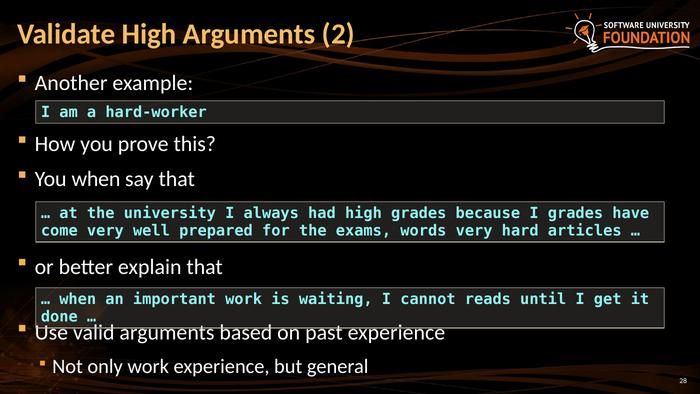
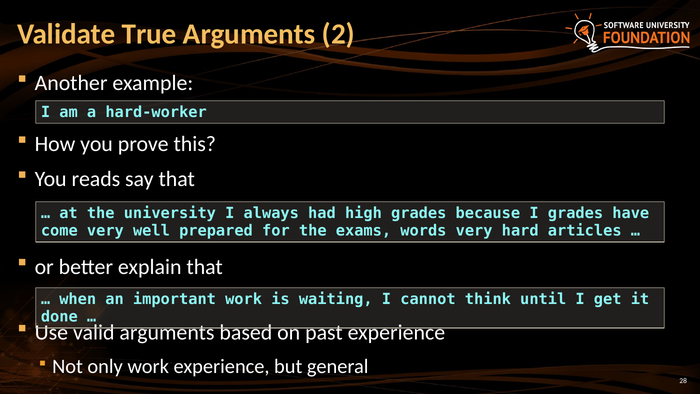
Validate High: High -> True
You when: when -> reads
reads: reads -> think
